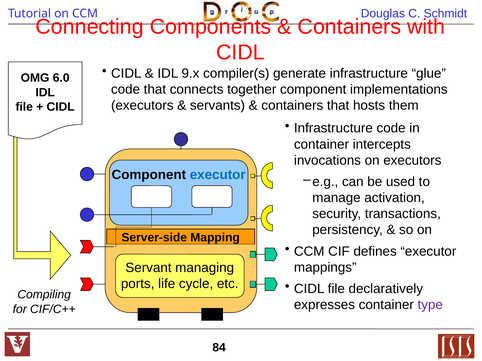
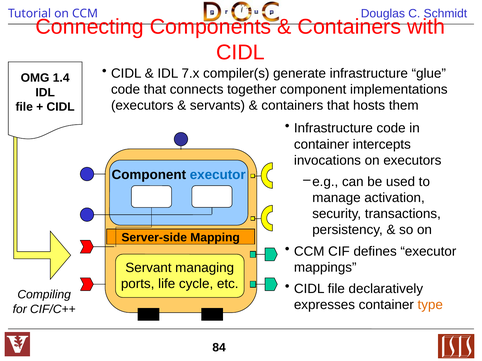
9.x: 9.x -> 7.x
6.0: 6.0 -> 1.4
type colour: purple -> orange
